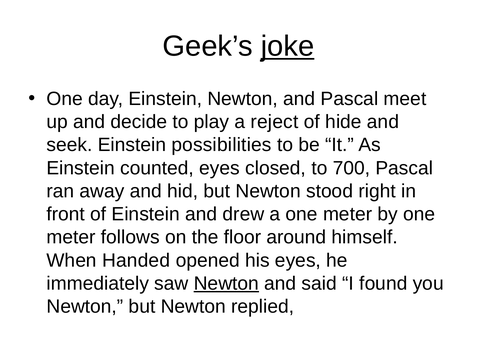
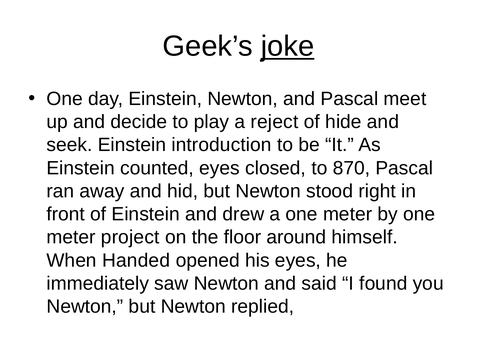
possibilities: possibilities -> introduction
700: 700 -> 870
follows: follows -> project
Newton at (226, 283) underline: present -> none
